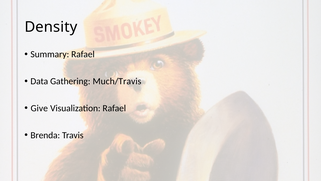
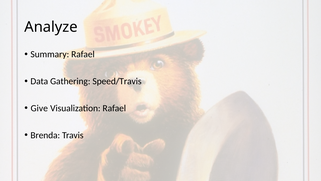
Density: Density -> Analyze
Much/Travis: Much/Travis -> Speed/Travis
